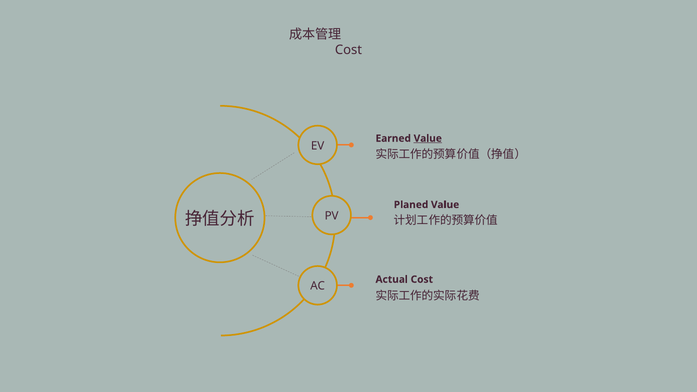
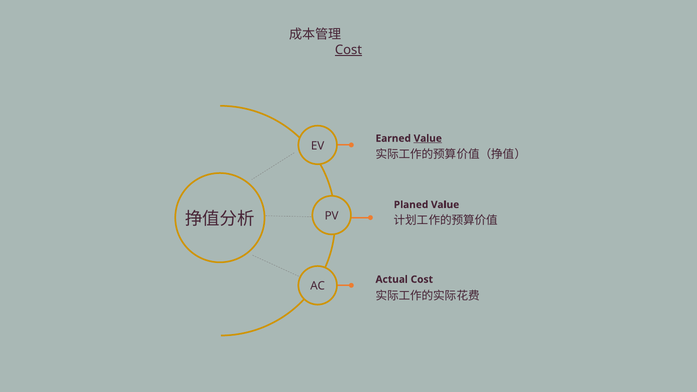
Cost at (349, 50) underline: none -> present
